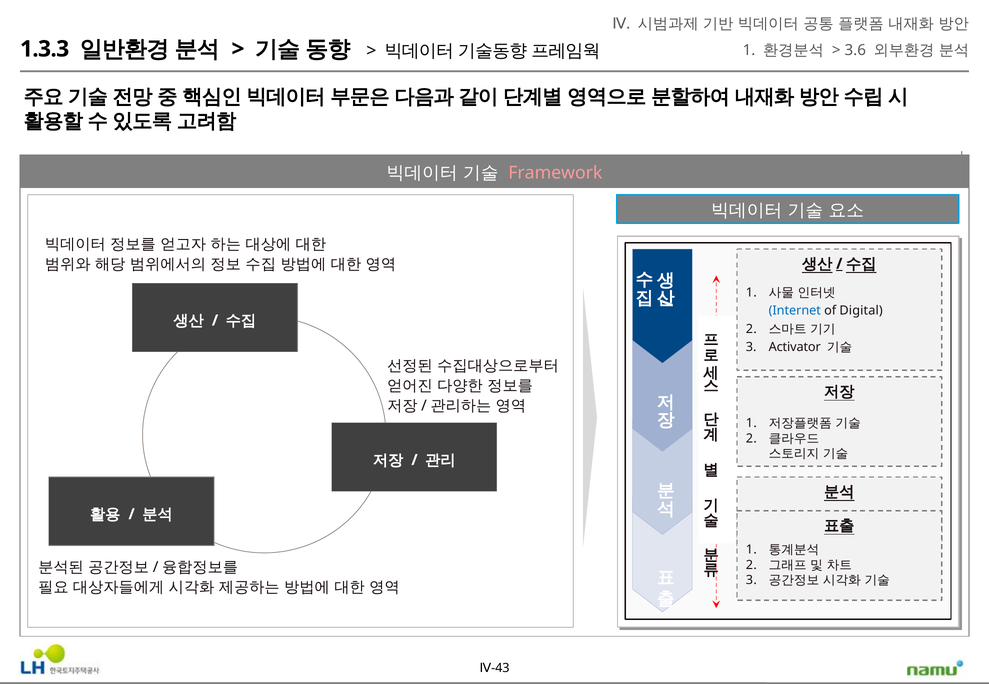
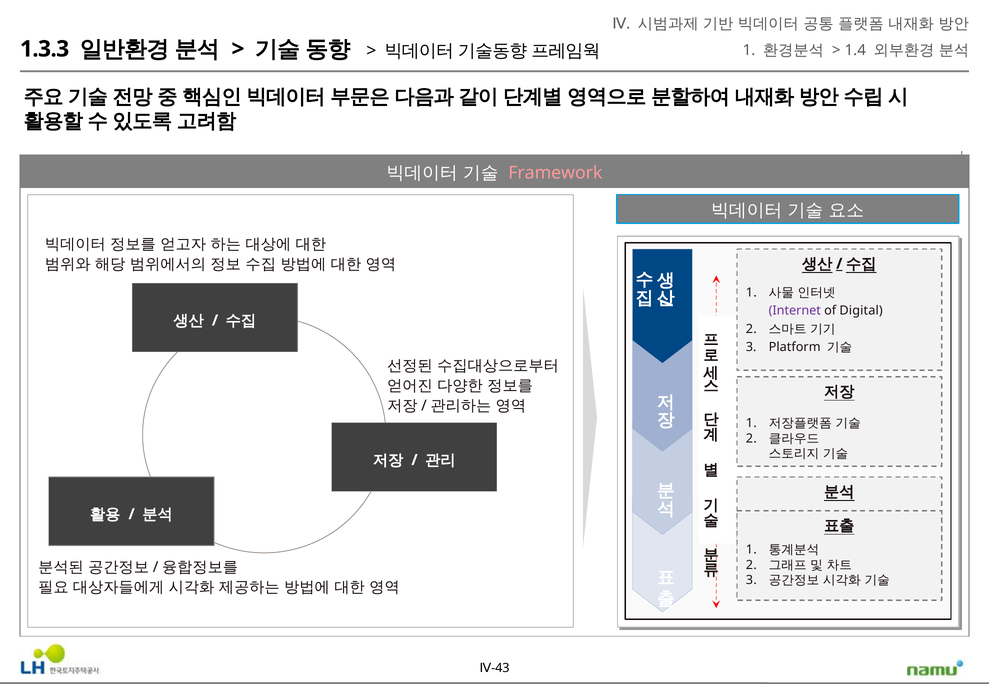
3.6: 3.6 -> 1.4
Internet colour: blue -> purple
Activator: Activator -> Platform
